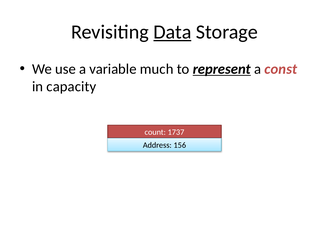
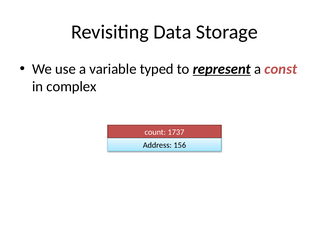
Data underline: present -> none
much: much -> typed
capacity: capacity -> complex
